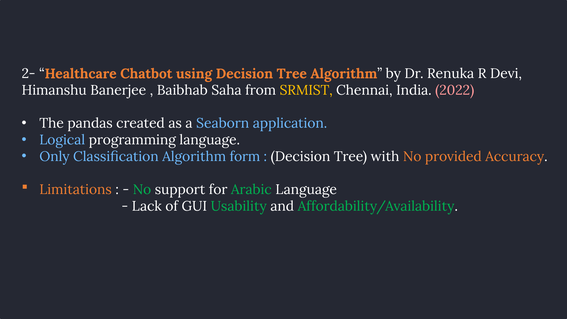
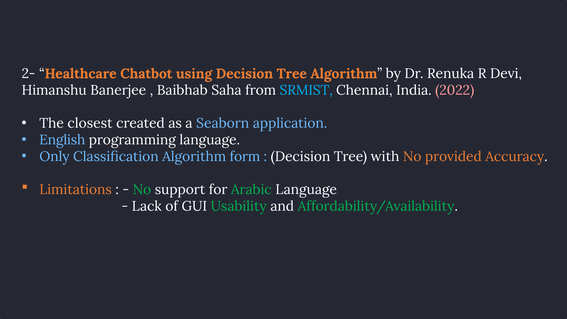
SRMIST colour: yellow -> light blue
pandas: pandas -> closest
Logical: Logical -> English
